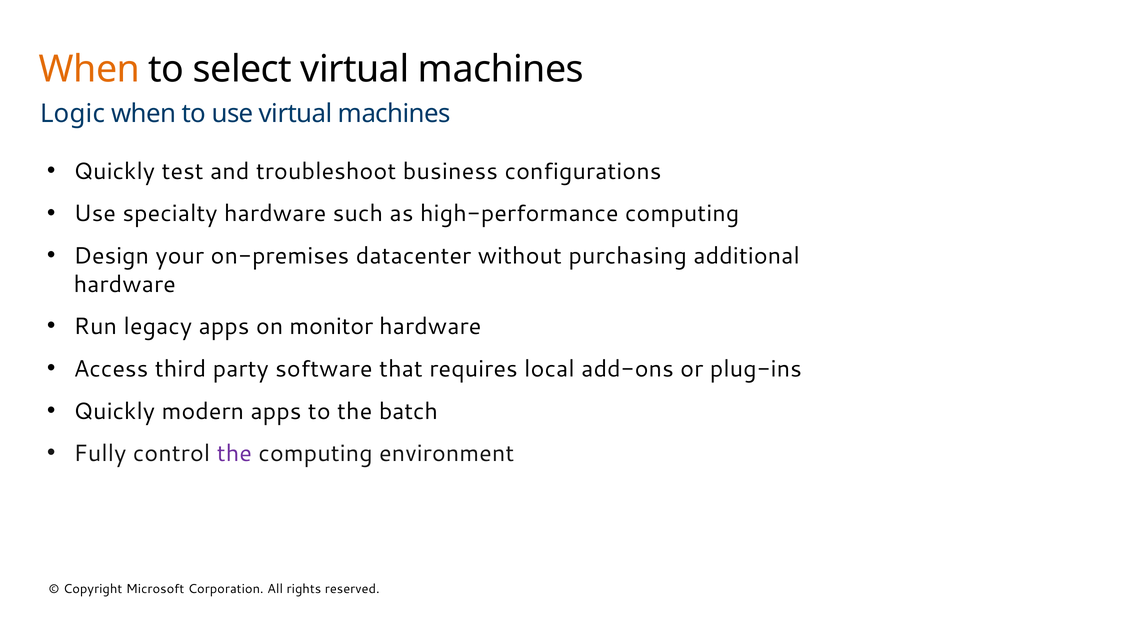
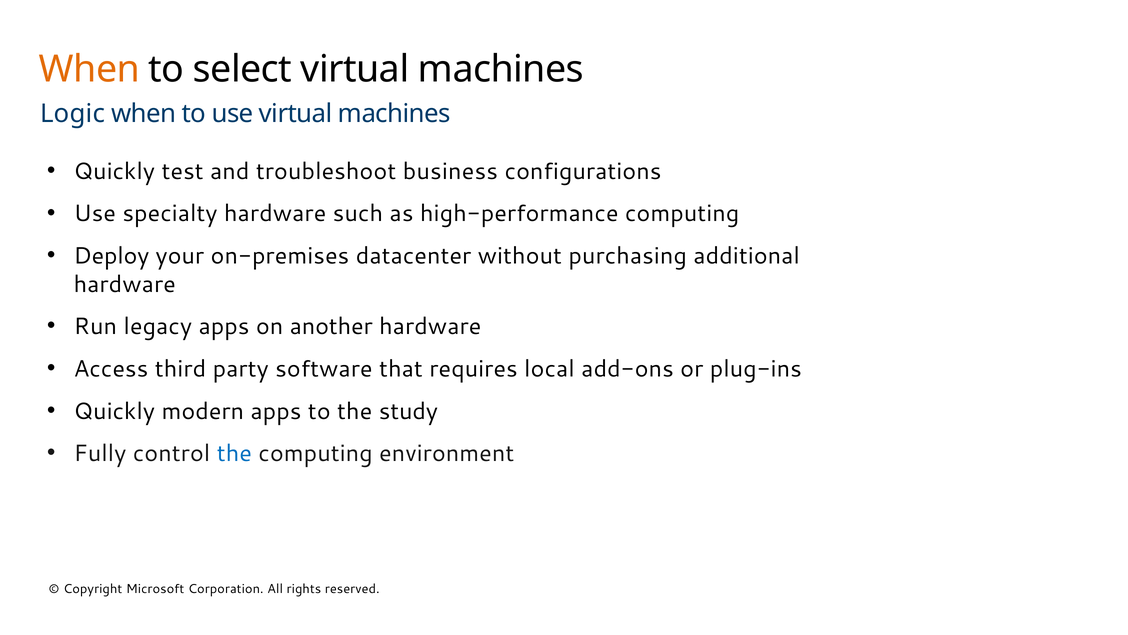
Design: Design -> Deploy
monitor: monitor -> another
batch: batch -> study
the at (234, 453) colour: purple -> blue
